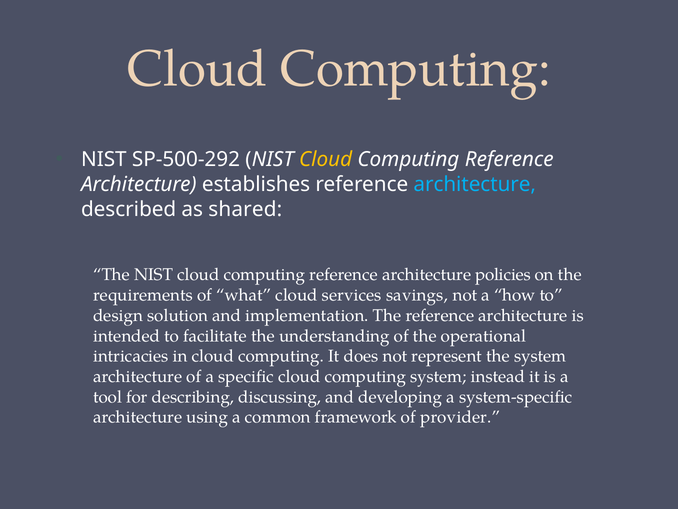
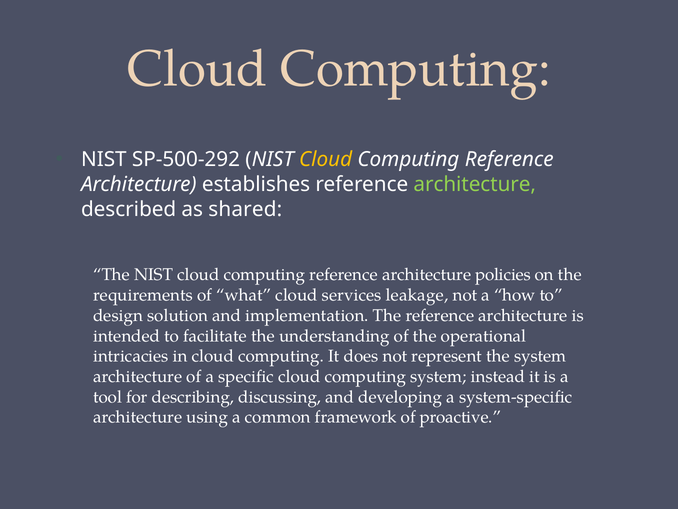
architecture at (475, 184) colour: light blue -> light green
savings: savings -> leakage
provider: provider -> proactive
